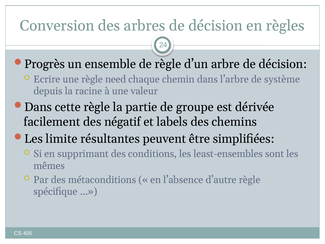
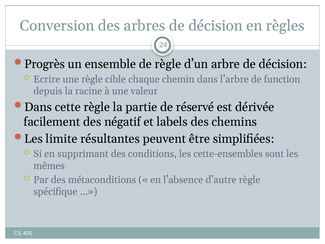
need: need -> cible
système: système -> function
groupe: groupe -> réservé
least-ensembles: least-ensembles -> cette-ensembles
